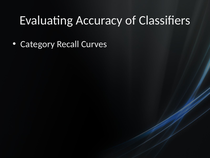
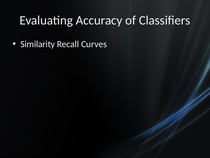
Category: Category -> Similarity
